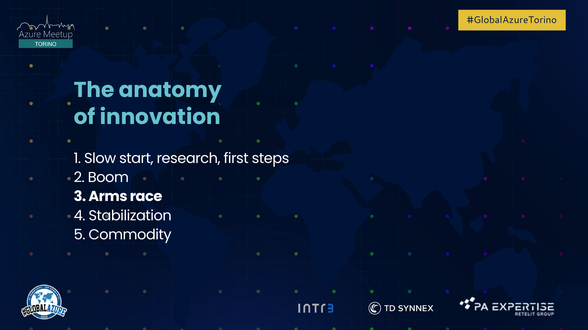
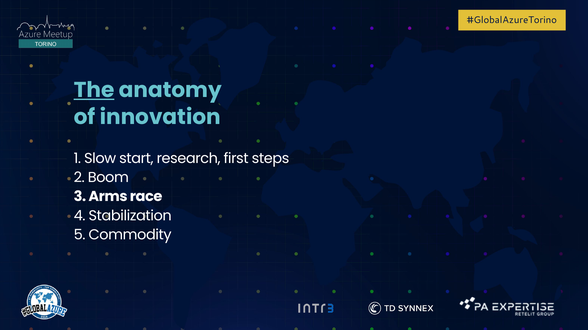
The underline: none -> present
